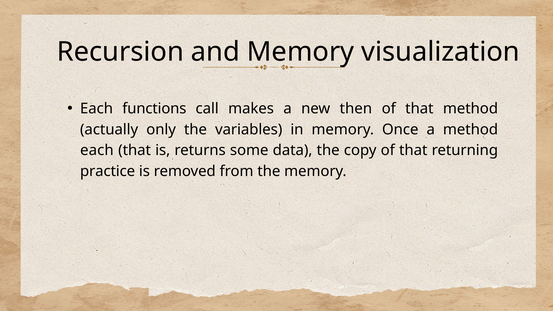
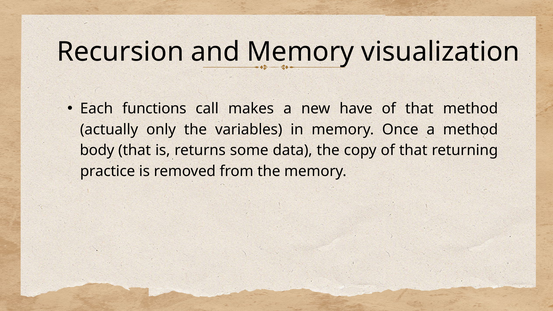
then: then -> have
each at (97, 150): each -> body
